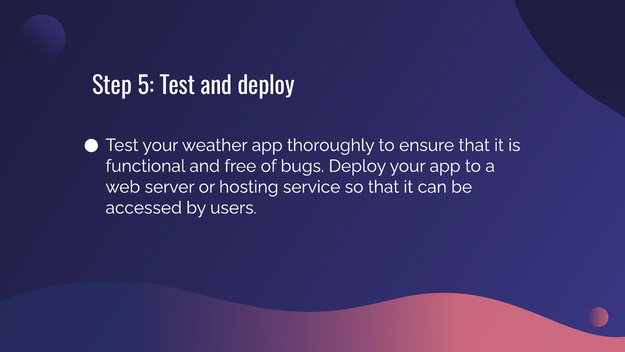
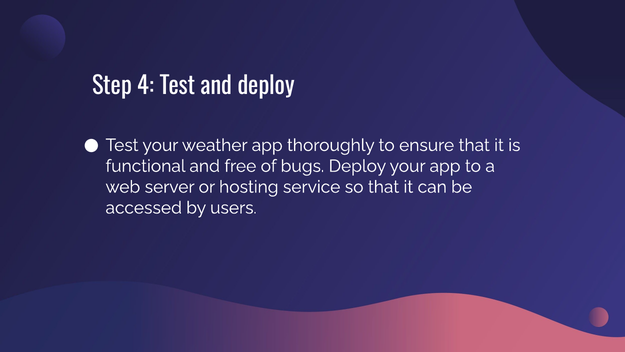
5: 5 -> 4
